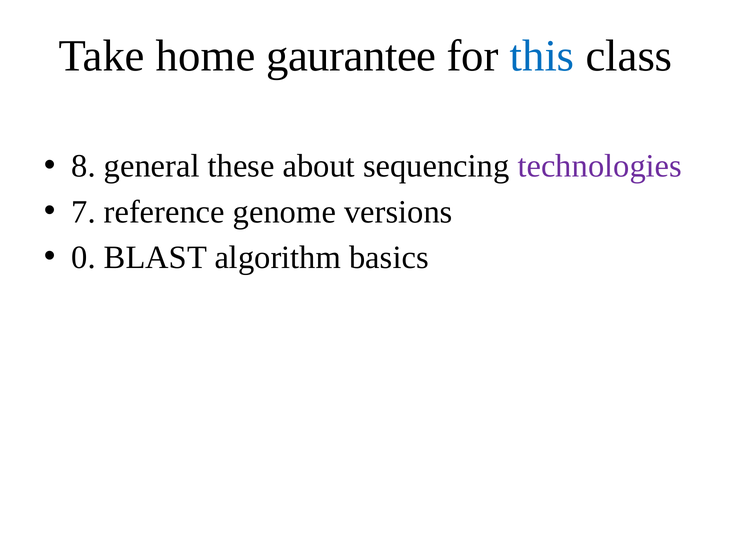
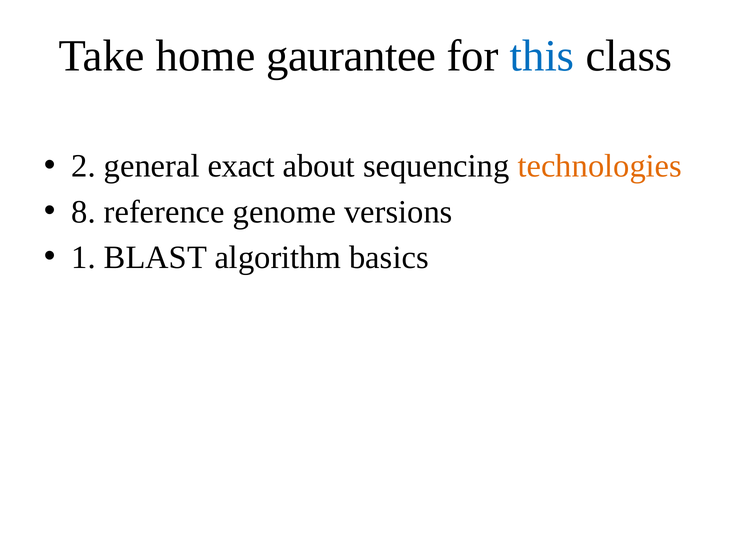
8: 8 -> 2
these: these -> exact
technologies colour: purple -> orange
7: 7 -> 8
0: 0 -> 1
